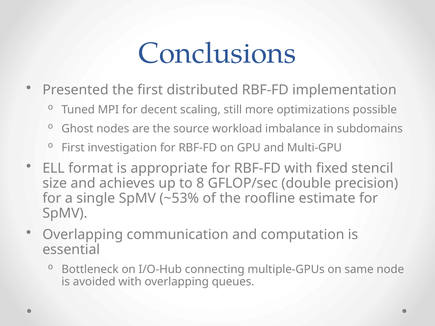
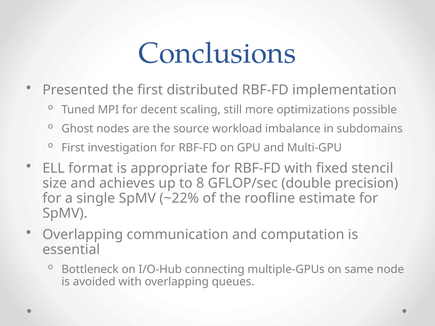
~53%: ~53% -> ~22%
